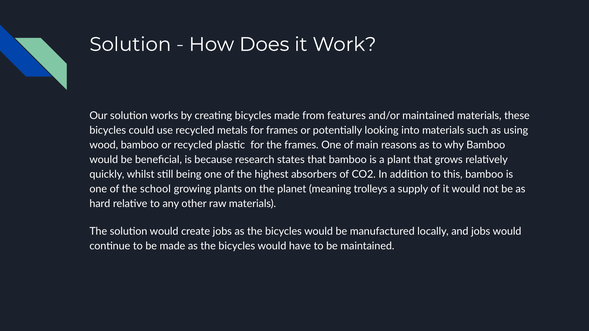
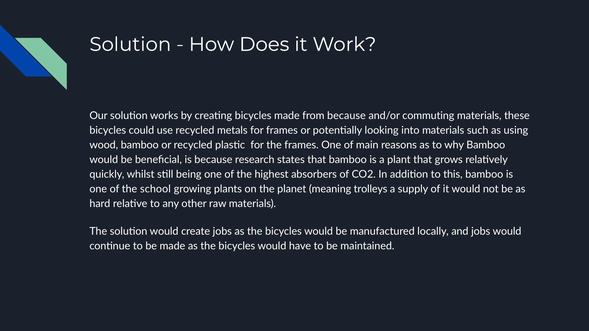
from features: features -> because
and/or maintained: maintained -> commuting
